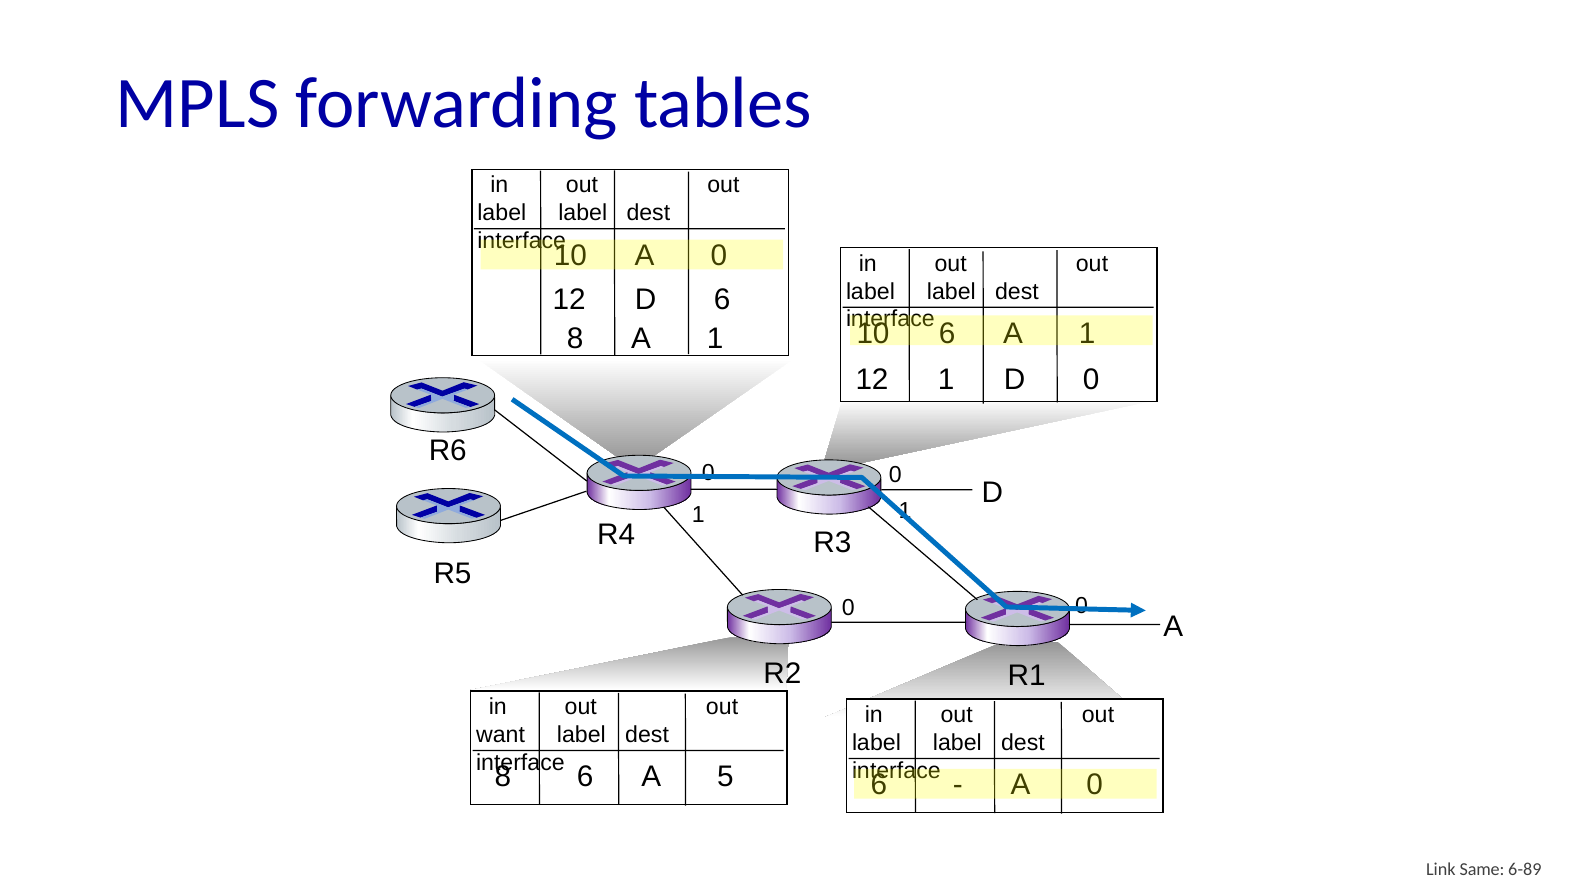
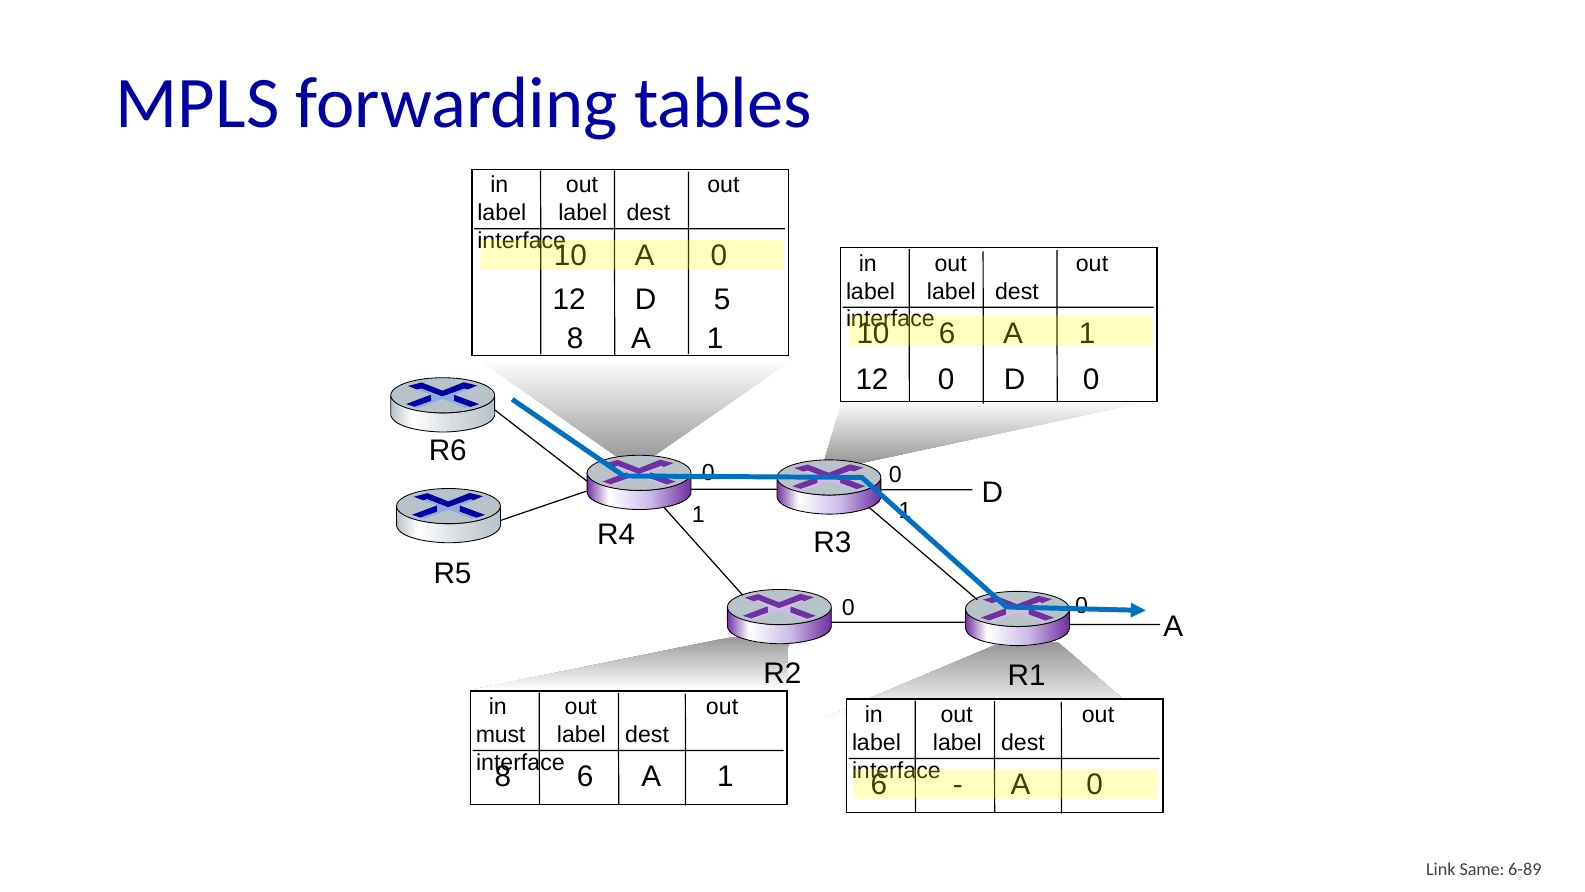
D 6: 6 -> 5
12 1: 1 -> 0
want: want -> must
5 at (725, 777): 5 -> 1
